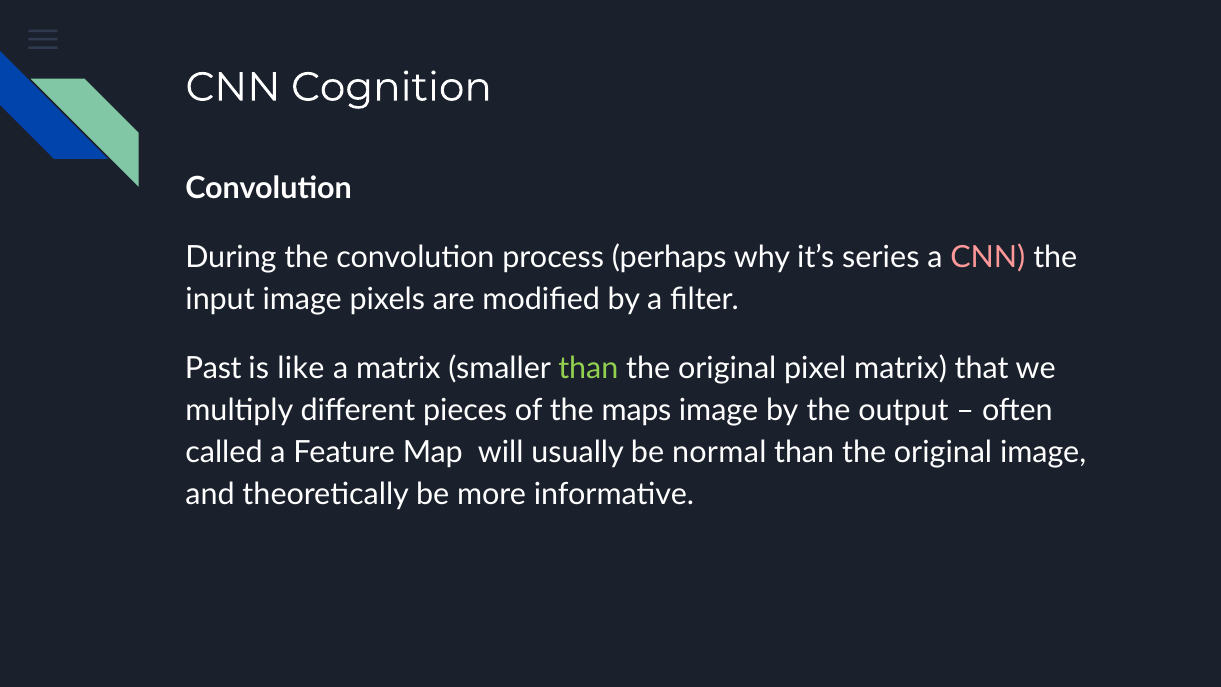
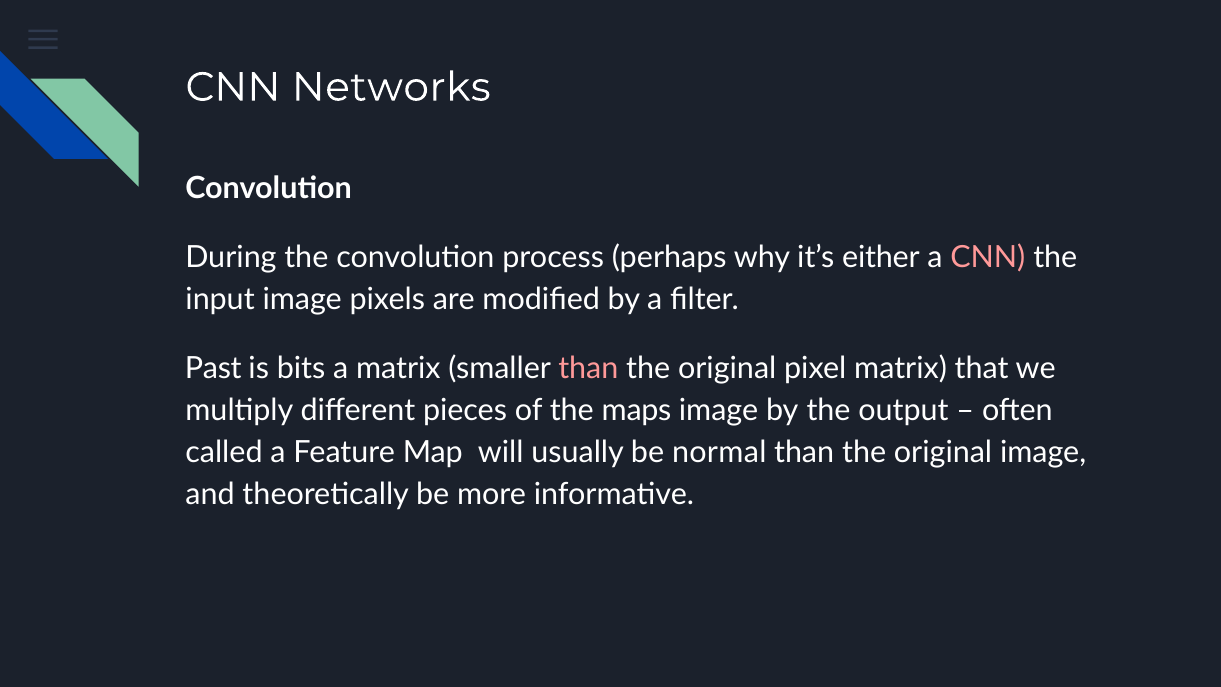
Cognition: Cognition -> Networks
series: series -> either
like: like -> bits
than at (588, 368) colour: light green -> pink
